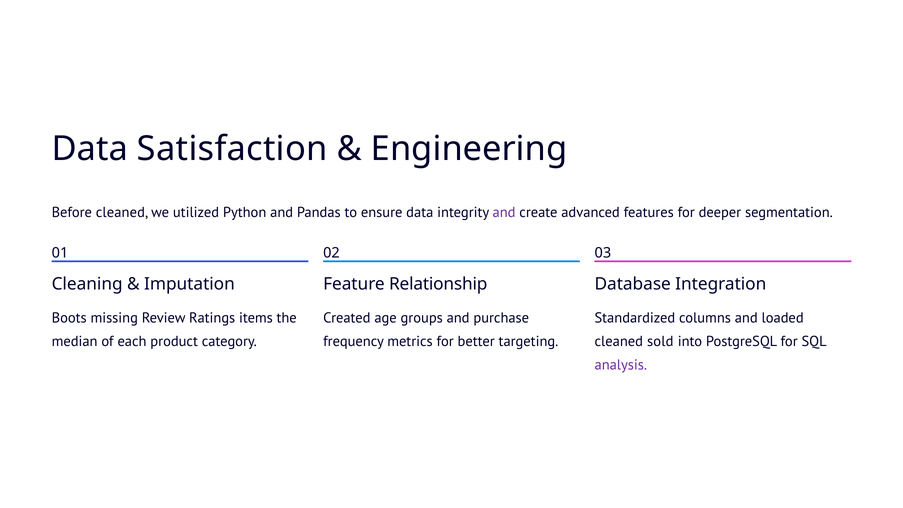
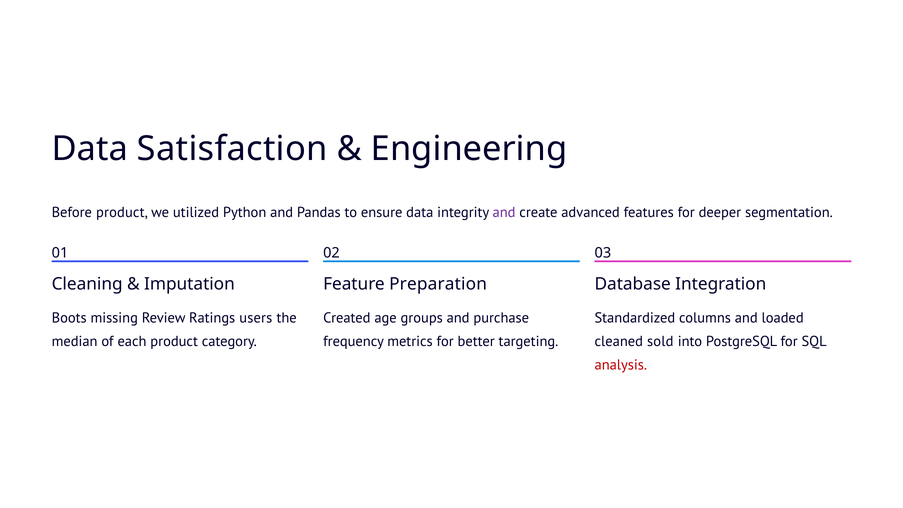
Before cleaned: cleaned -> product
Relationship: Relationship -> Preparation
items: items -> users
analysis colour: purple -> red
